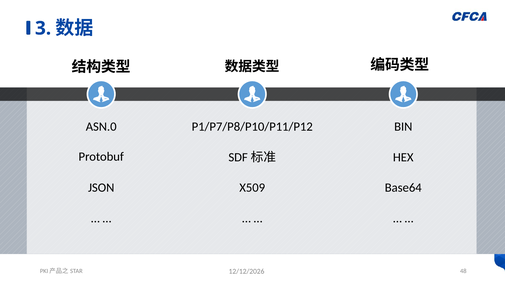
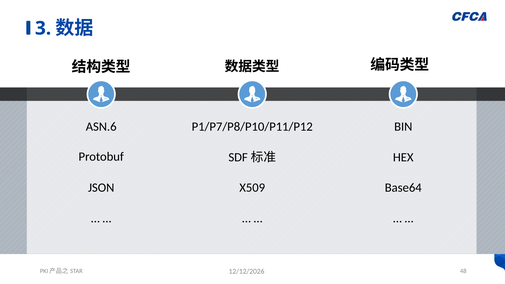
ASN.0: ASN.0 -> ASN.6
